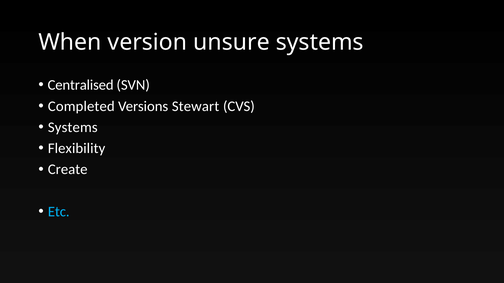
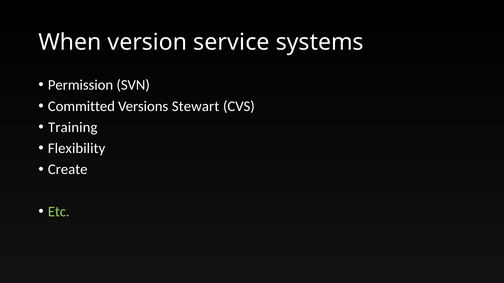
unsure: unsure -> service
Centralised: Centralised -> Permission
Completed: Completed -> Committed
Systems at (73, 127): Systems -> Training
Etc colour: light blue -> light green
